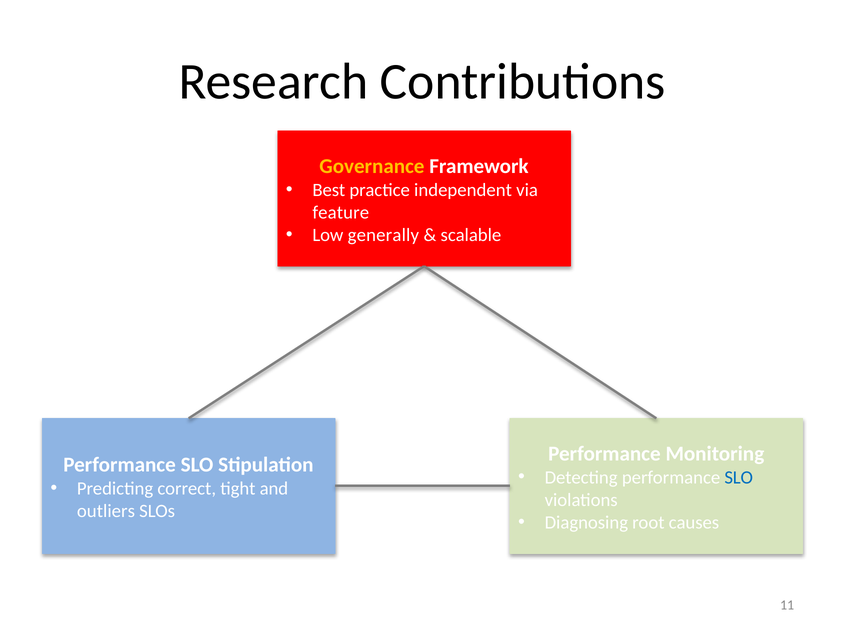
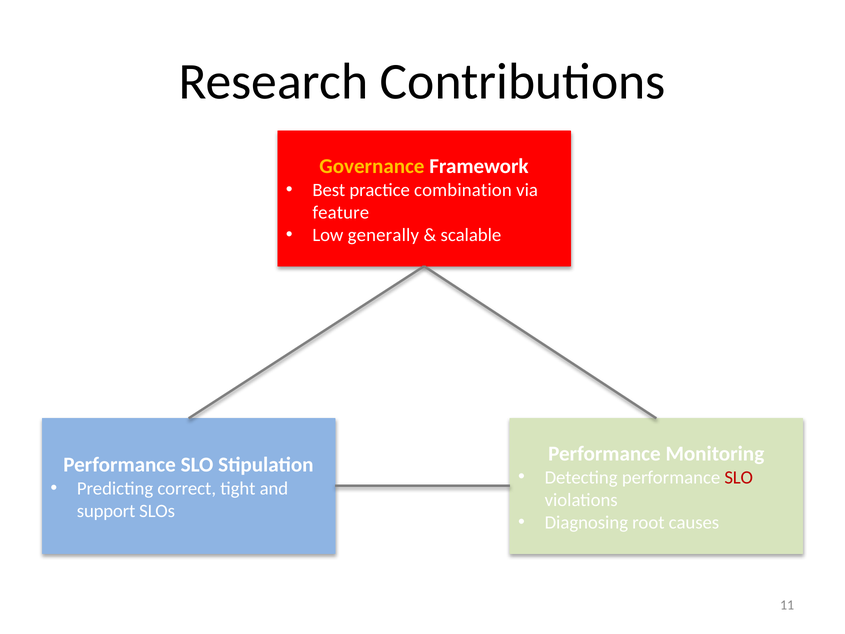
independent: independent -> combination
SLO at (739, 477) colour: blue -> red
outliers: outliers -> support
